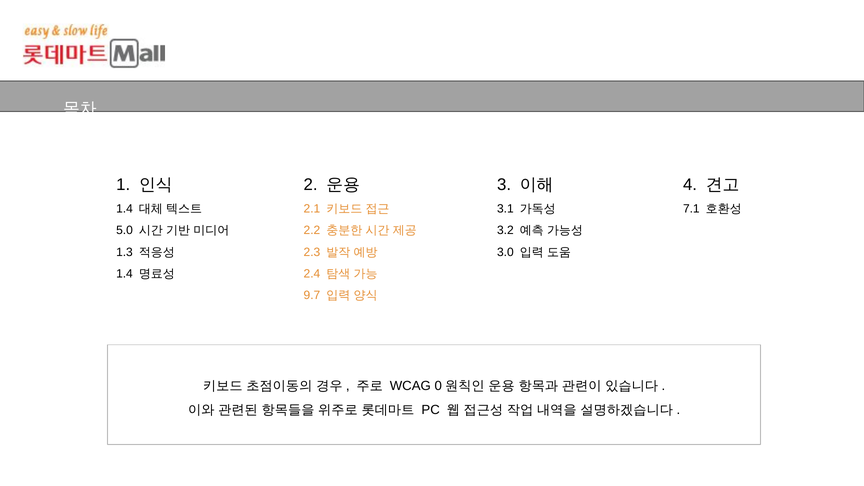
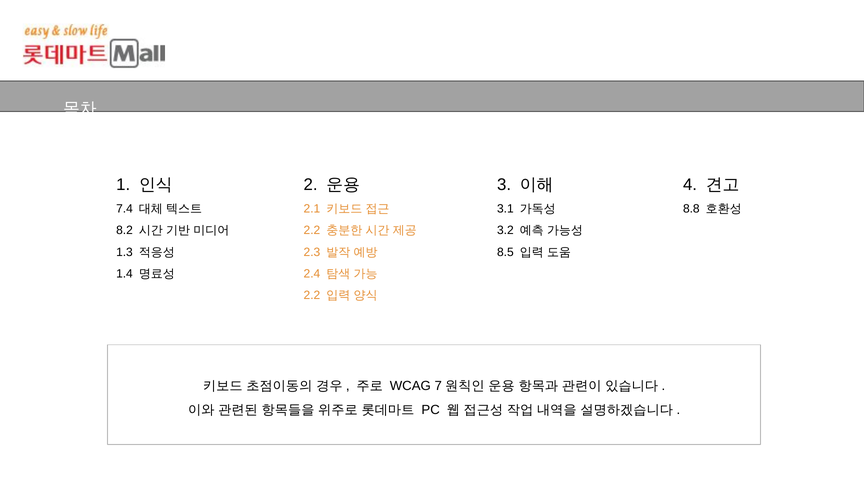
1.4 at (124, 209): 1.4 -> 7.4
7.1: 7.1 -> 8.8
5.0: 5.0 -> 8.2
3.0: 3.0 -> 8.5
9.7 at (312, 295): 9.7 -> 2.2
0: 0 -> 7
